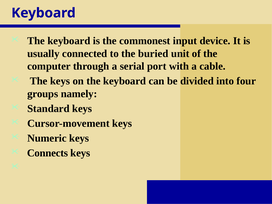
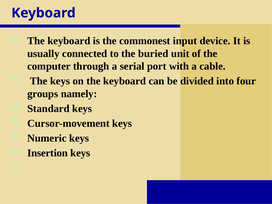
Connects: Connects -> Insertion
